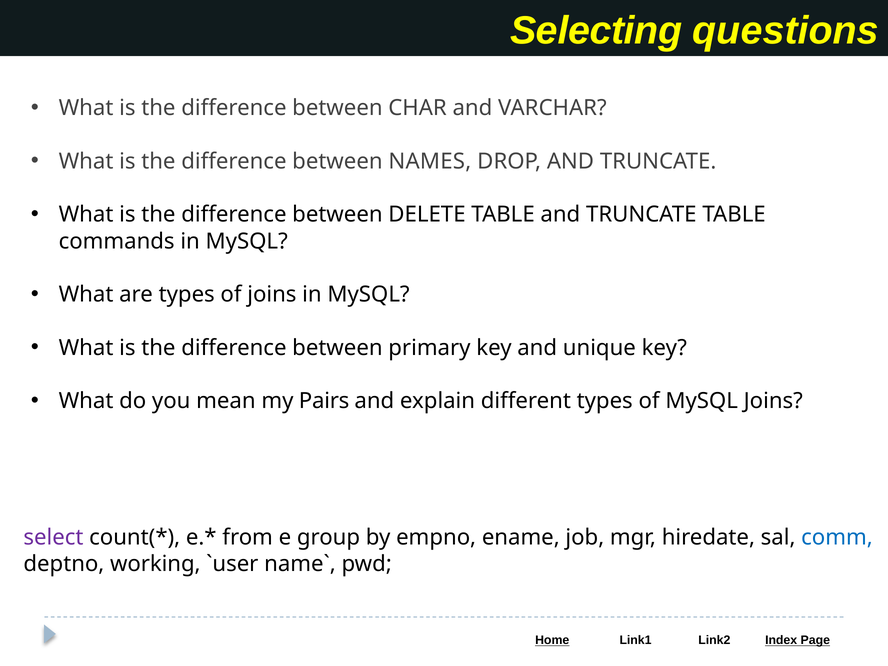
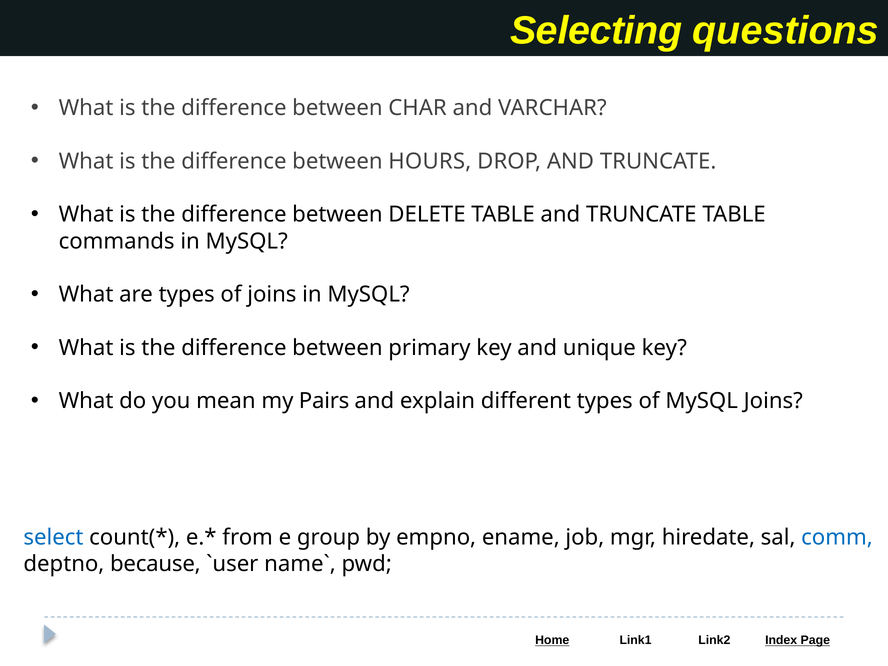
NAMES: NAMES -> HOURS
select colour: purple -> blue
working: working -> because
